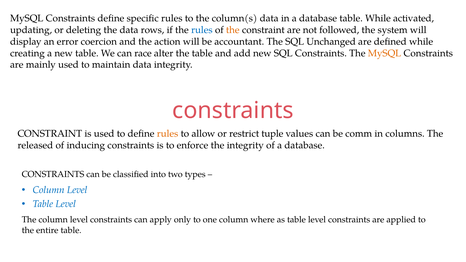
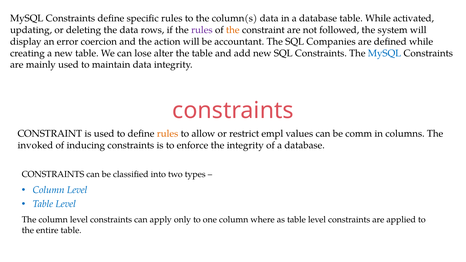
rules at (202, 30) colour: blue -> purple
Unchanged: Unchanged -> Companies
race: race -> lose
MySQL at (385, 53) colour: orange -> blue
tuple: tuple -> empl
released: released -> invoked
